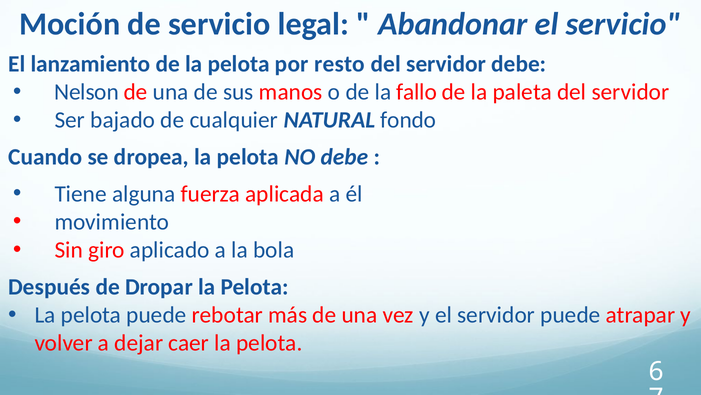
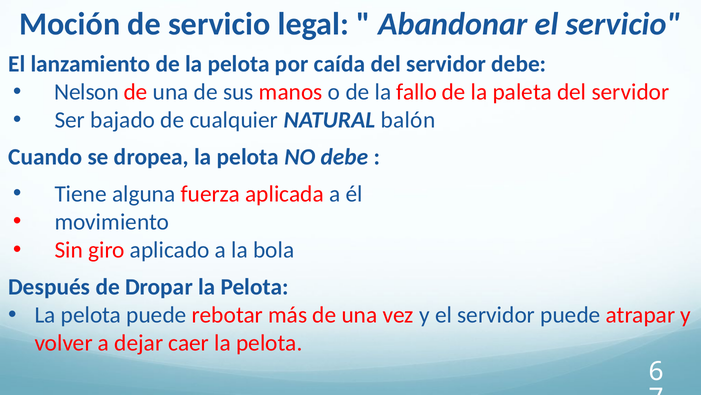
resto: resto -> caída
fondo: fondo -> balón
